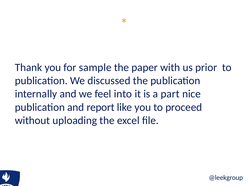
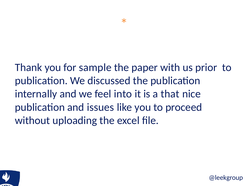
part: part -> that
report: report -> issues
